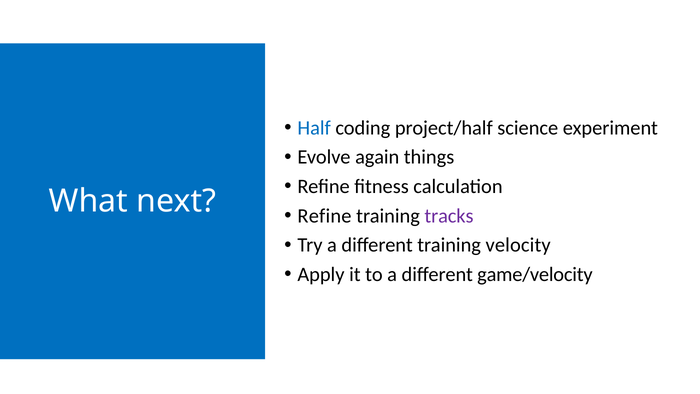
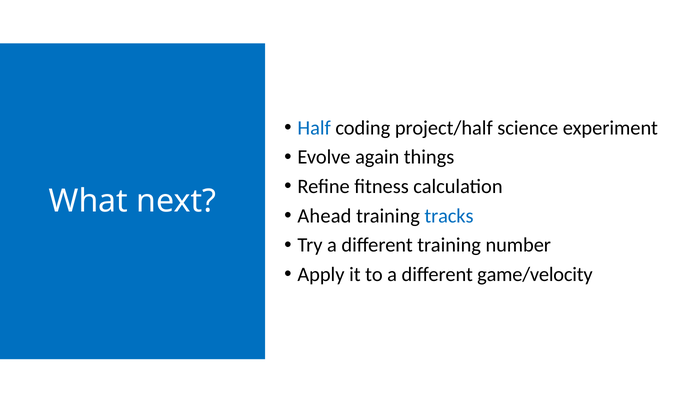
Refine at (324, 216): Refine -> Ahead
tracks colour: purple -> blue
velocity: velocity -> number
